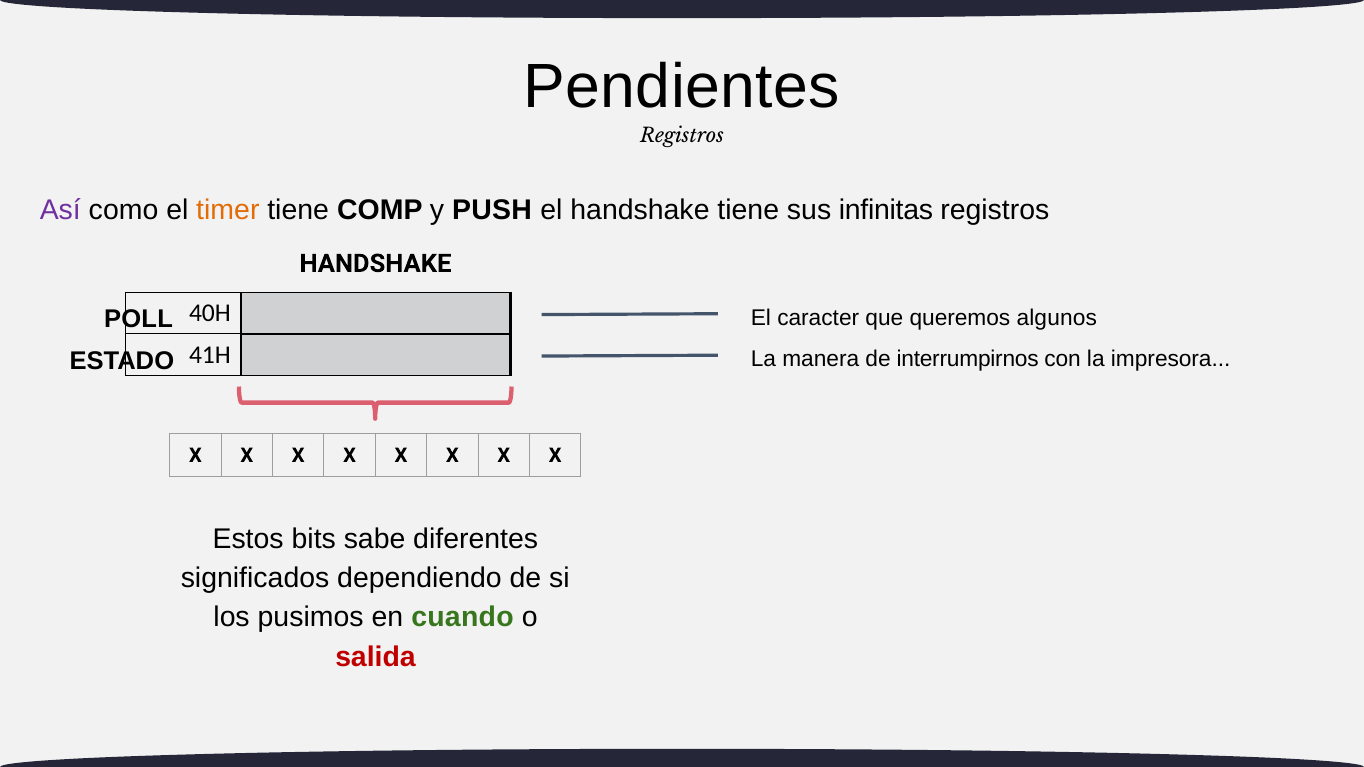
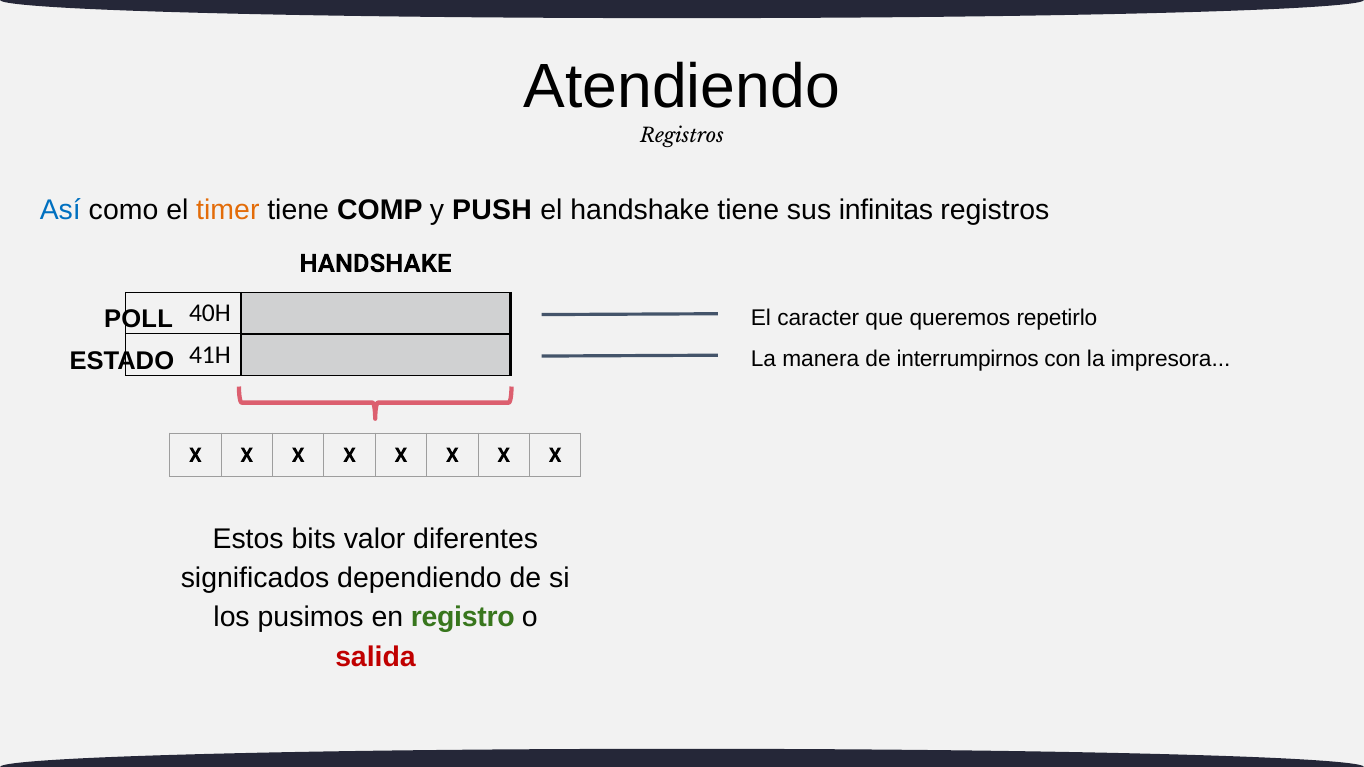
Pendientes: Pendientes -> Atendiendo
Así colour: purple -> blue
algunos: algunos -> repetirlo
sabe: sabe -> valor
cuando: cuando -> registro
